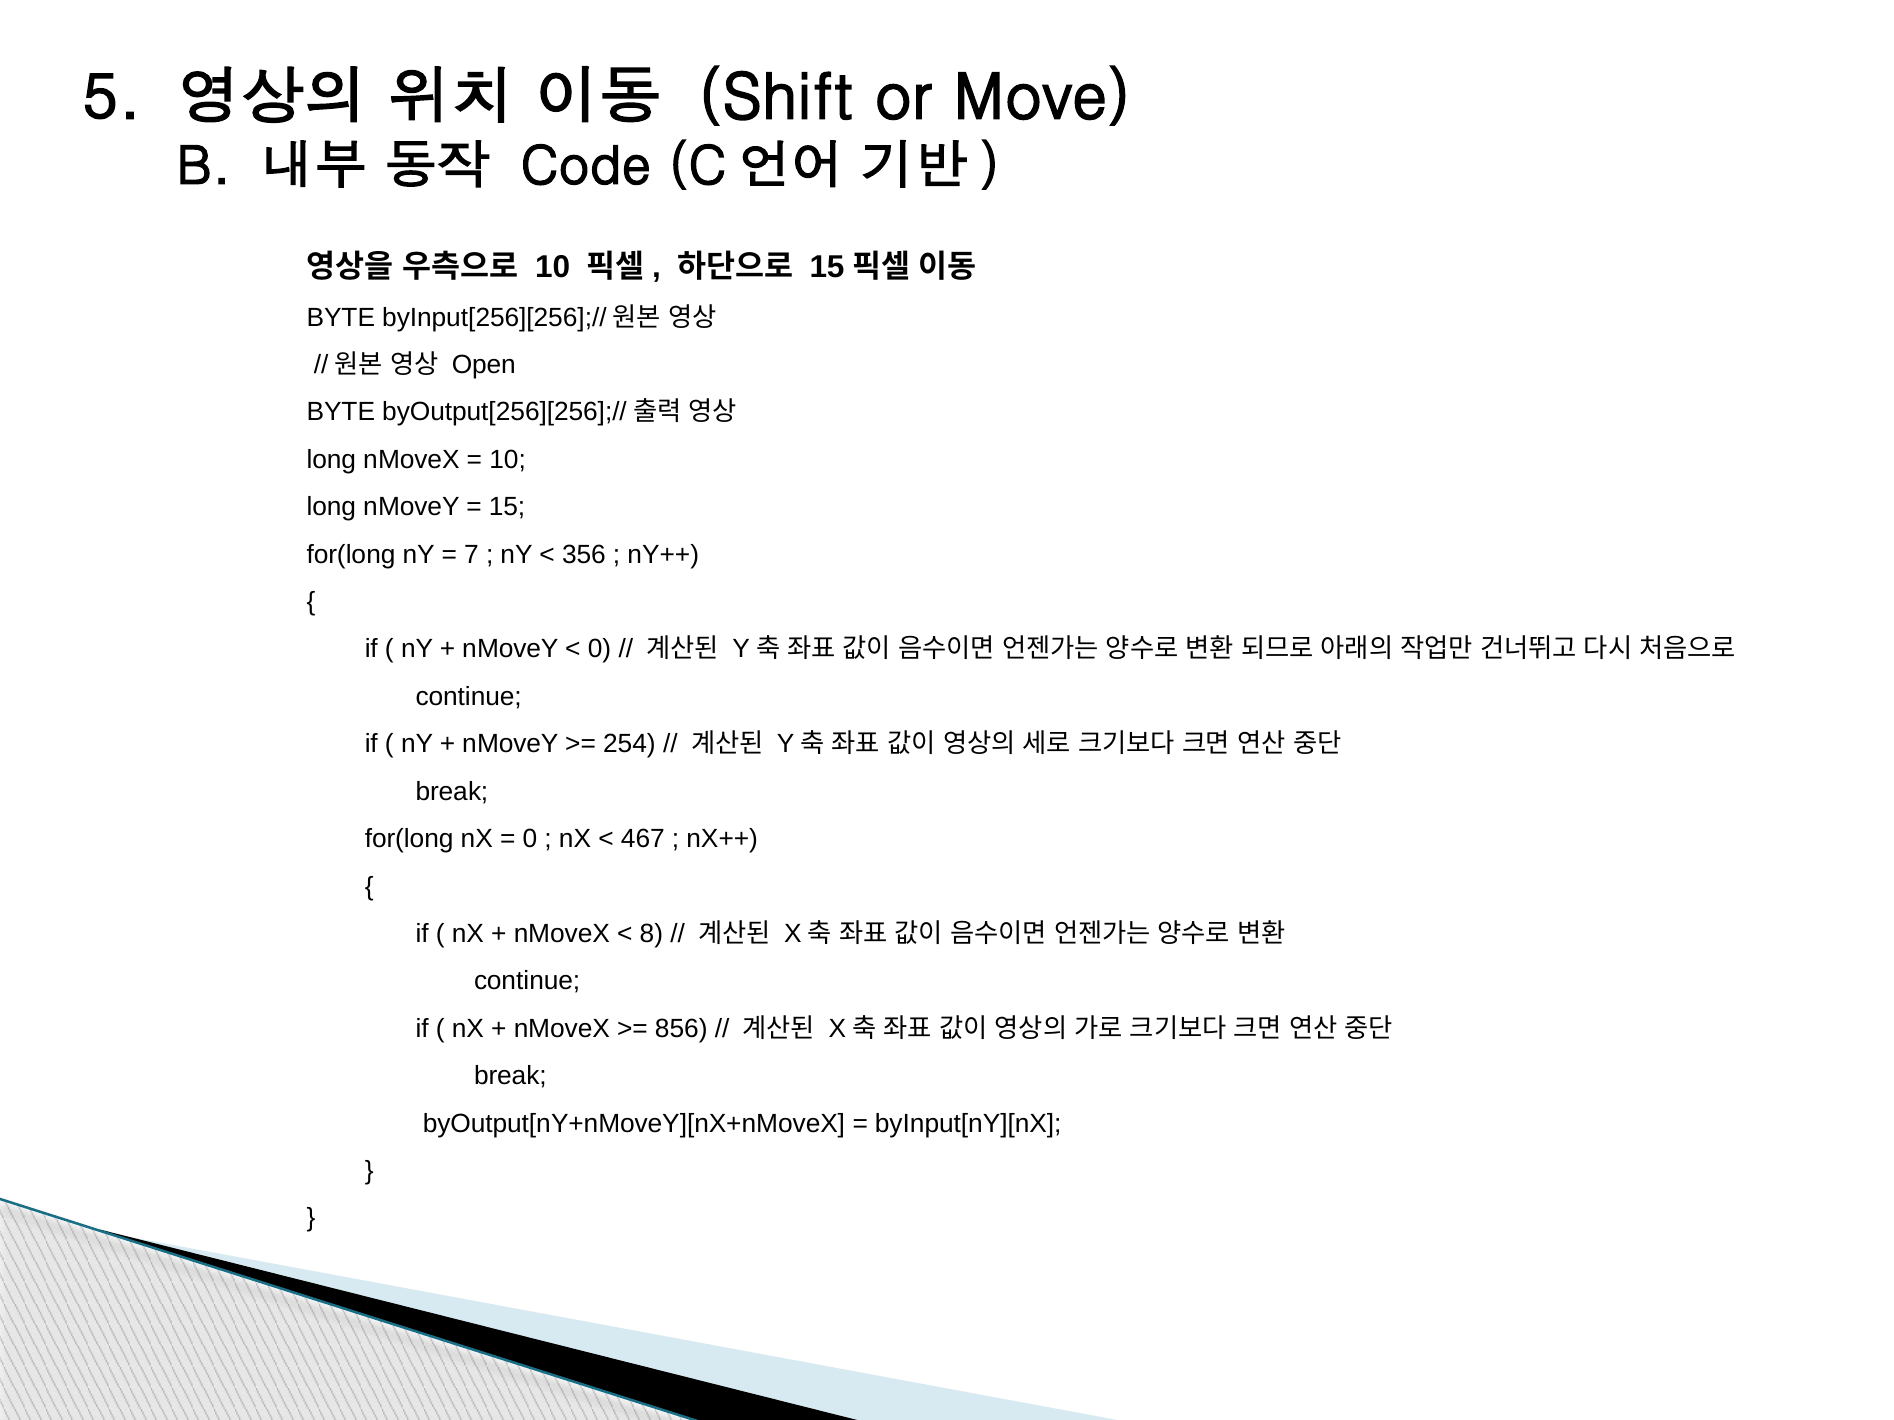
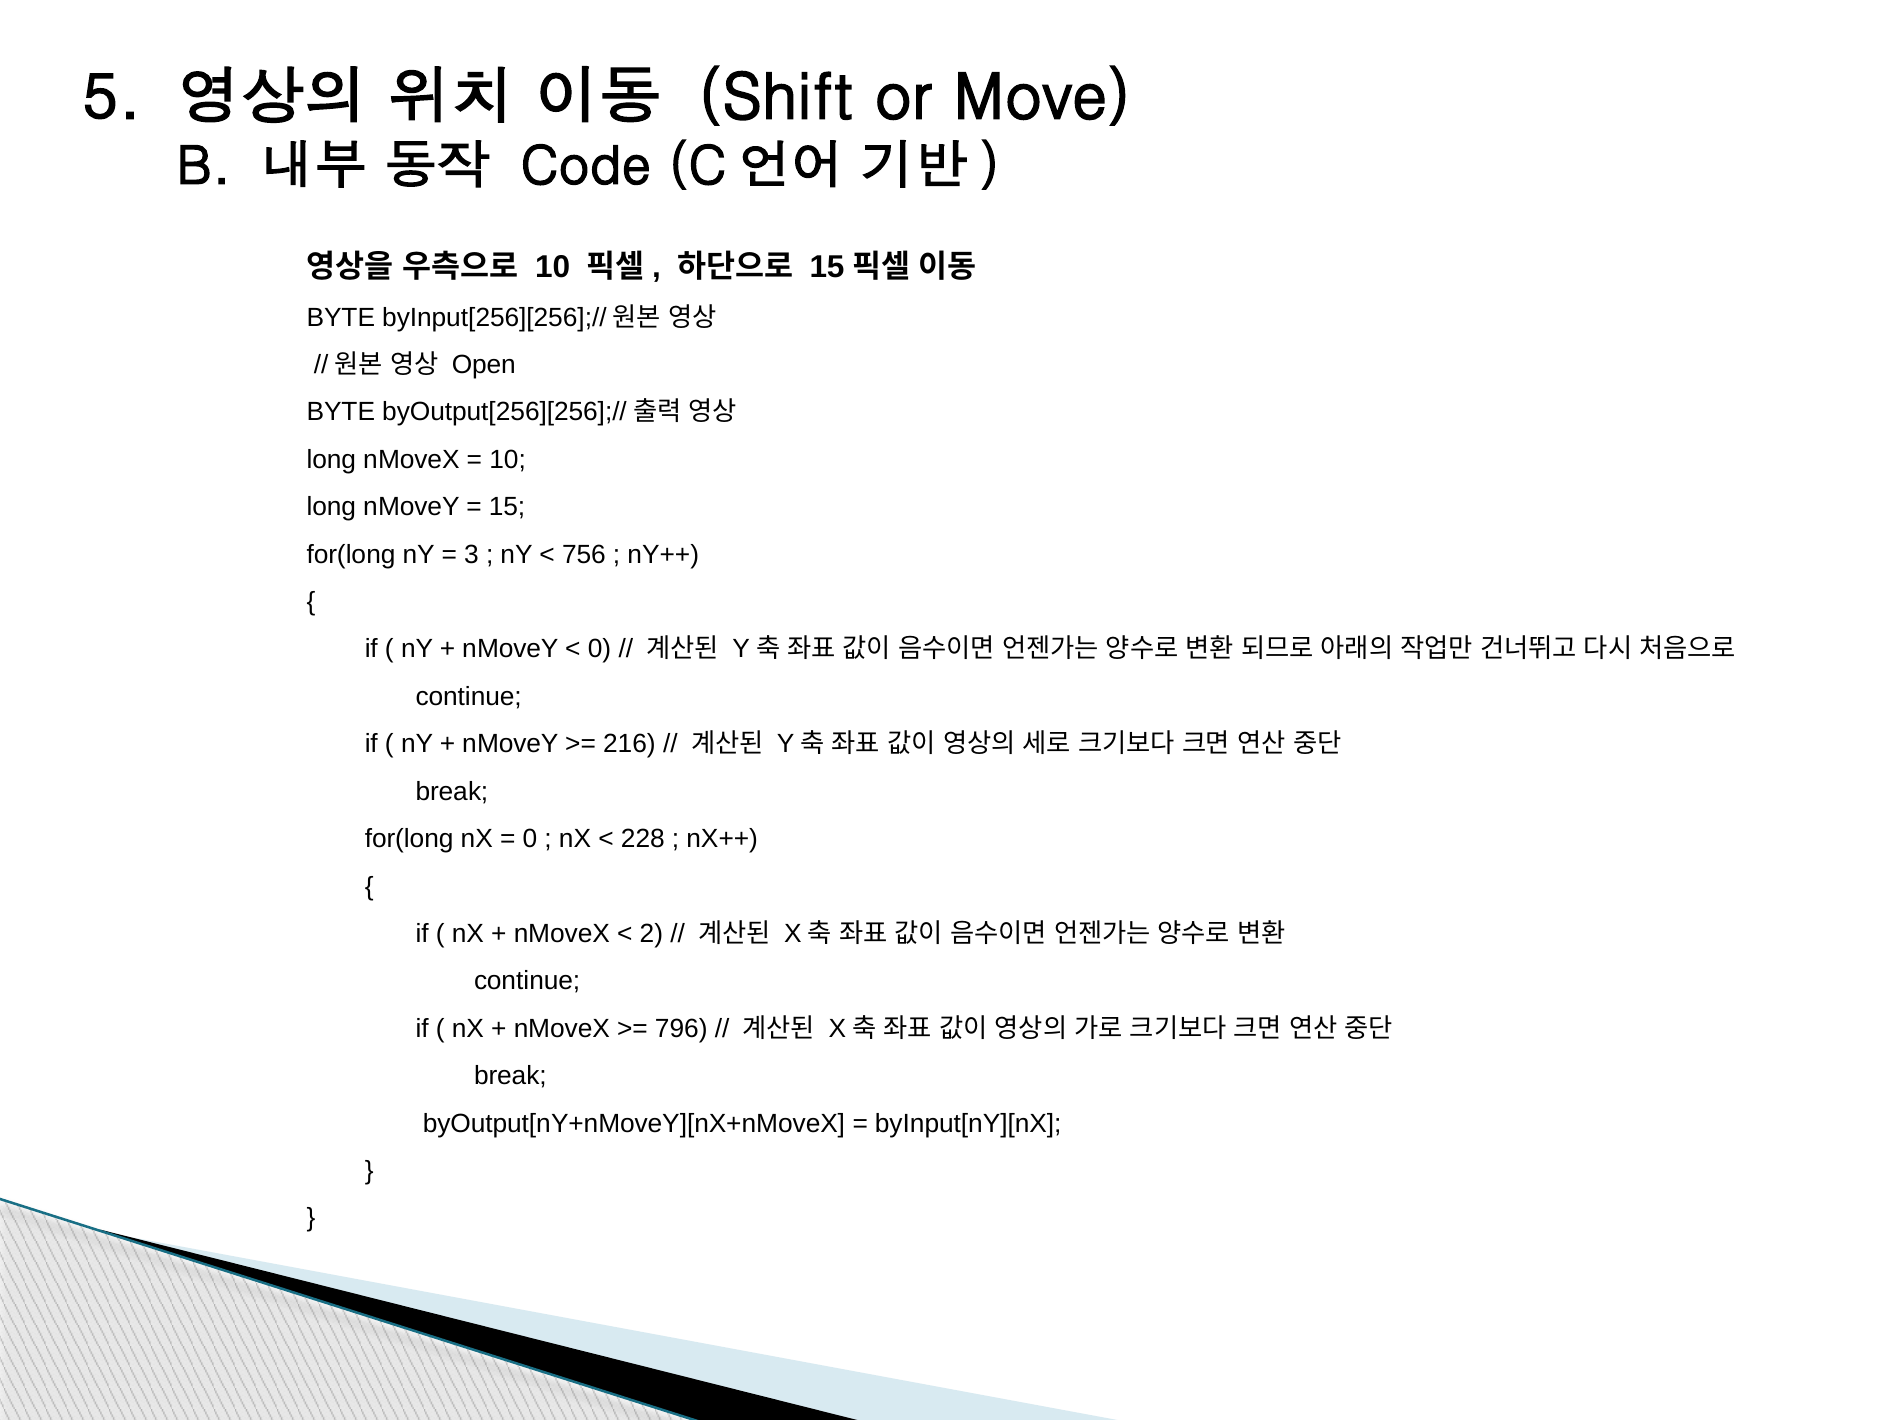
7: 7 -> 3
356: 356 -> 756
254: 254 -> 216
467: 467 -> 228
8: 8 -> 2
856: 856 -> 796
